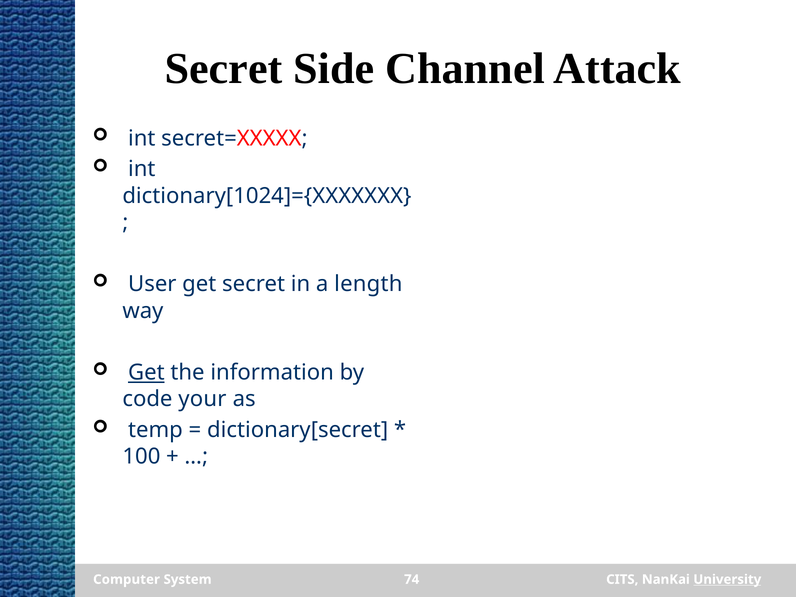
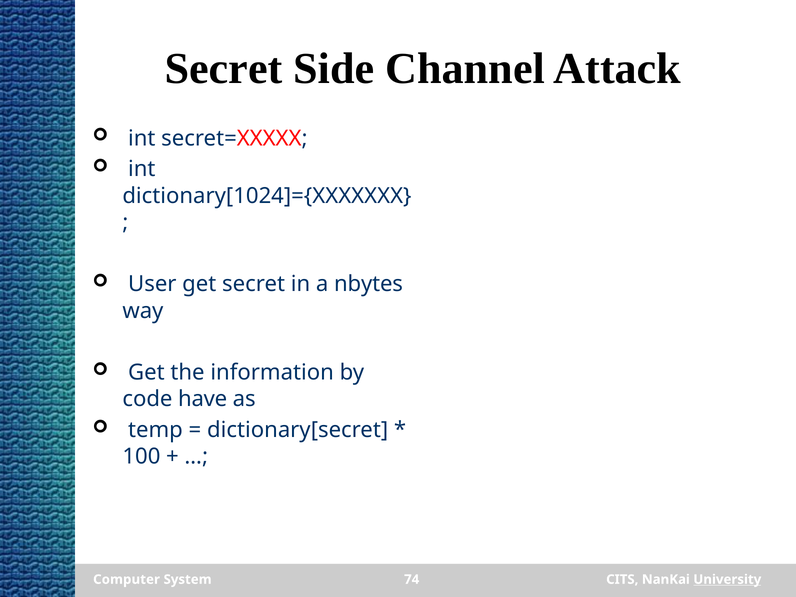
length: length -> nbytes
Get at (146, 373) underline: present -> none
your: your -> have
